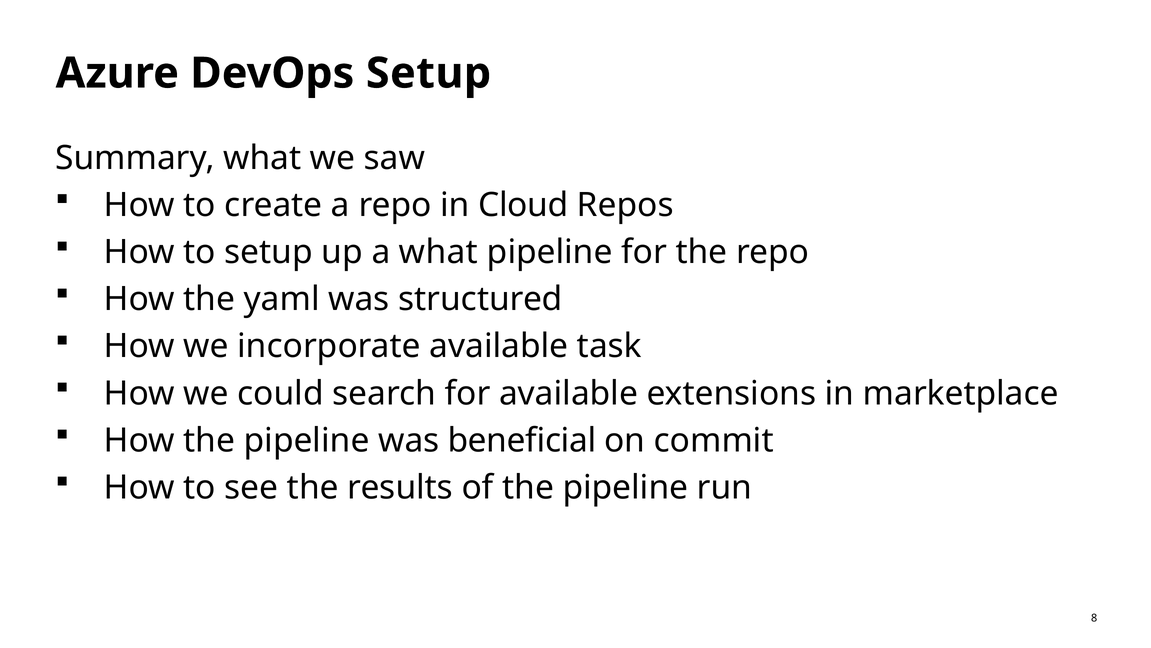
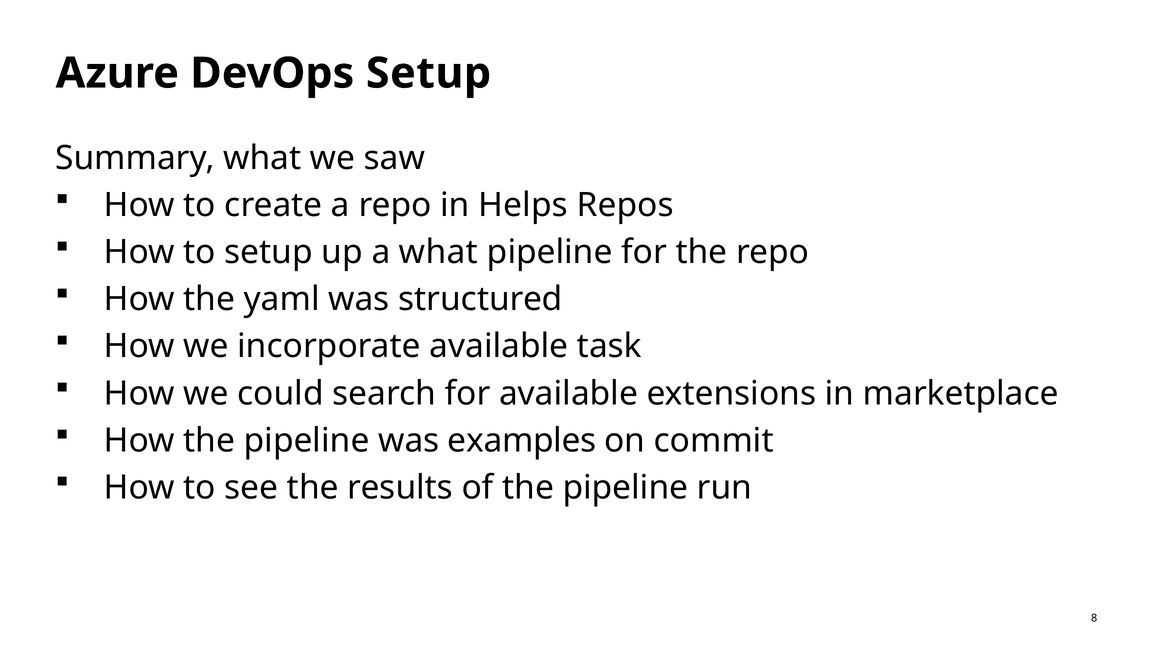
Cloud: Cloud -> Helps
beneficial: beneficial -> examples
